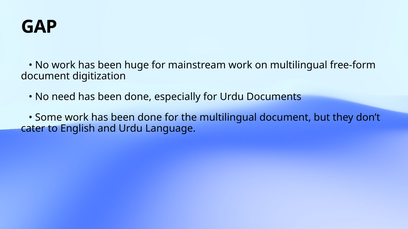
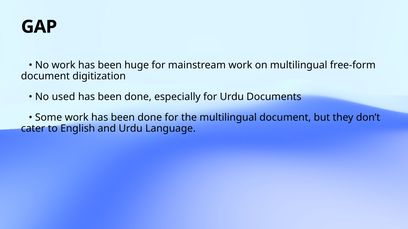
need: need -> used
